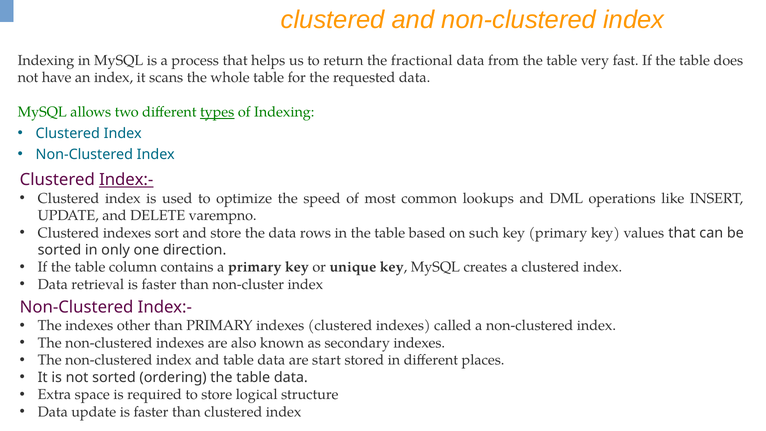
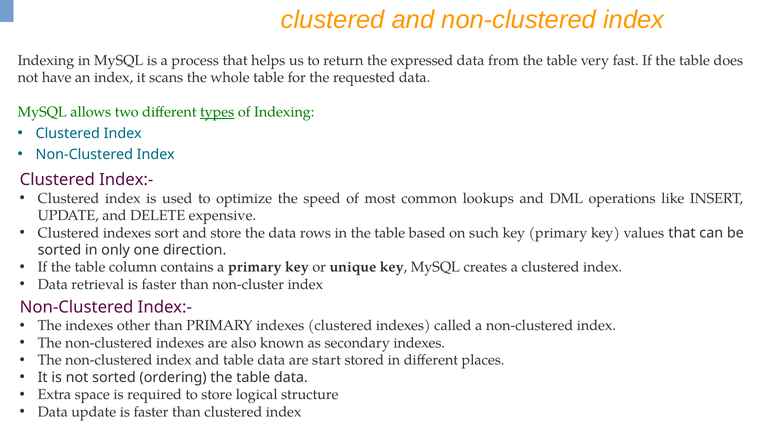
fractional: fractional -> expressed
Index:- at (126, 180) underline: present -> none
varempno: varempno -> expensive
